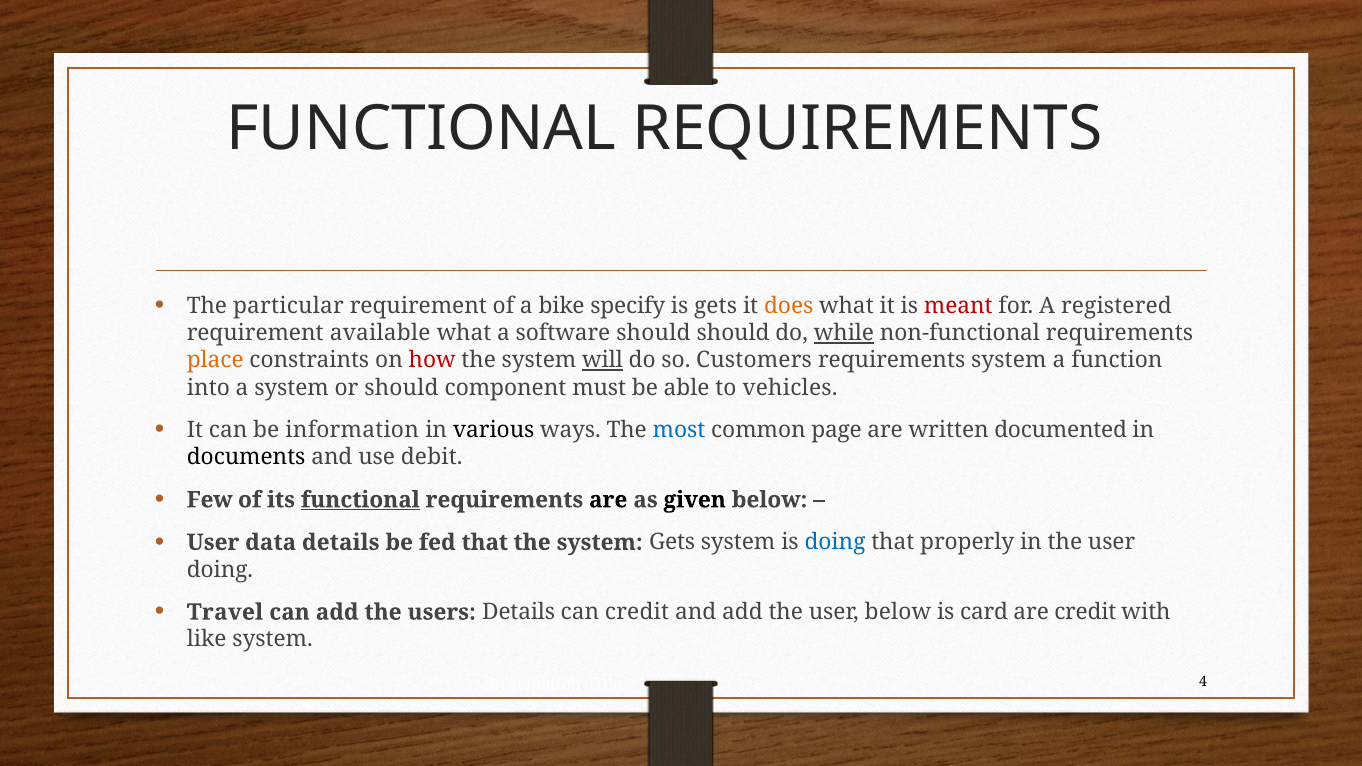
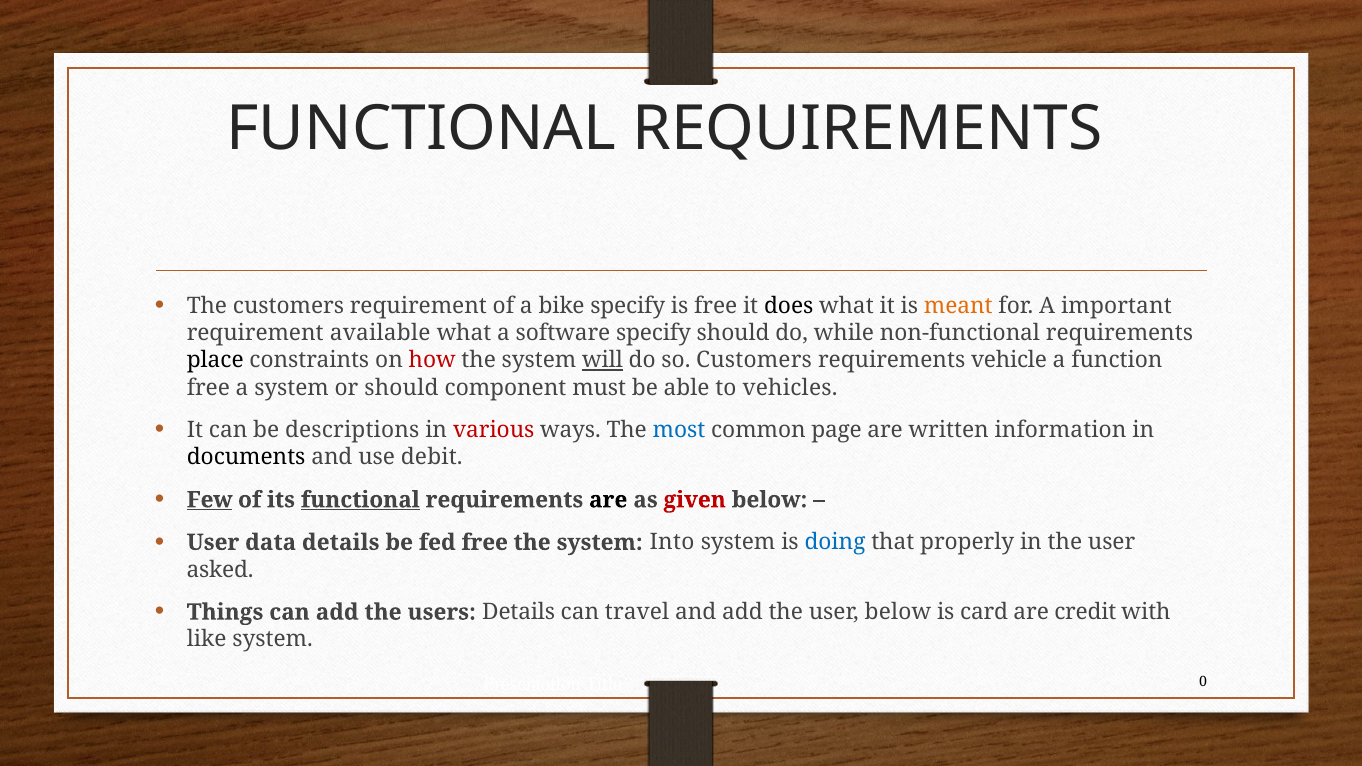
The particular: particular -> customers
is gets: gets -> free
does colour: orange -> black
meant colour: red -> orange
registered: registered -> important
software should: should -> specify
while underline: present -> none
place colour: orange -> black
requirements system: system -> vehicle
into at (208, 388): into -> free
information: information -> descriptions
various colour: black -> red
documented: documented -> information
Few underline: none -> present
given colour: black -> red
fed that: that -> free
system Gets: Gets -> Into
doing at (220, 570): doing -> asked
Travel: Travel -> Things
can credit: credit -> travel
4: 4 -> 0
